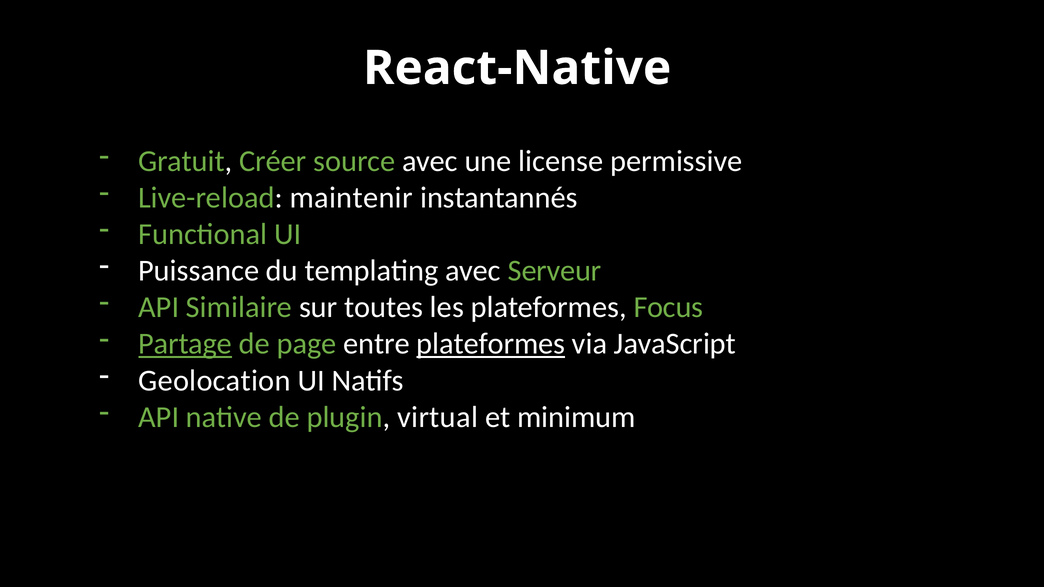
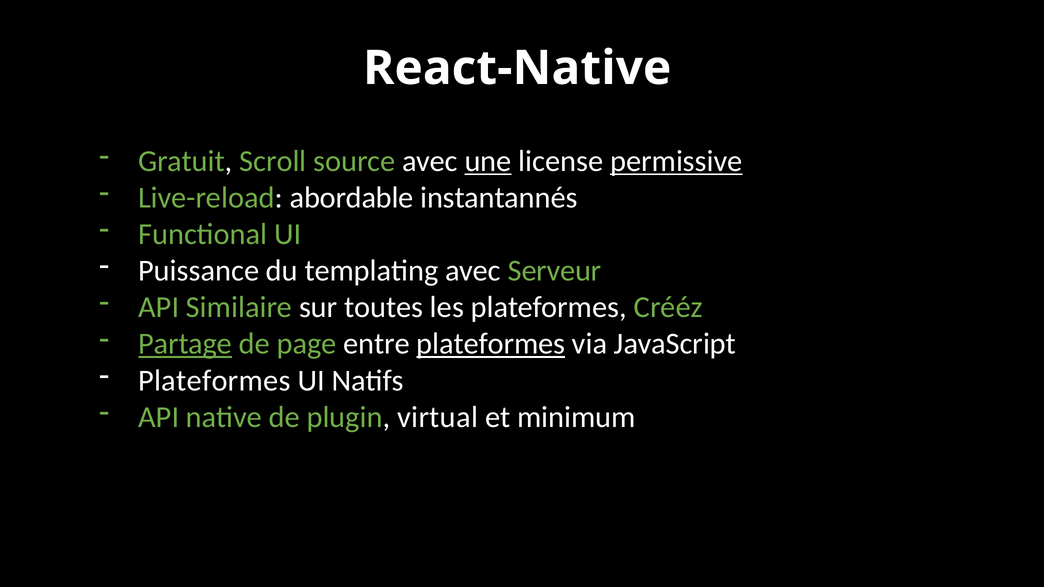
Créer: Créer -> Scroll
une underline: none -> present
permissive underline: none -> present
maintenir: maintenir -> abordable
Focus: Focus -> Crééz
Geolocation at (214, 381): Geolocation -> Plateformes
